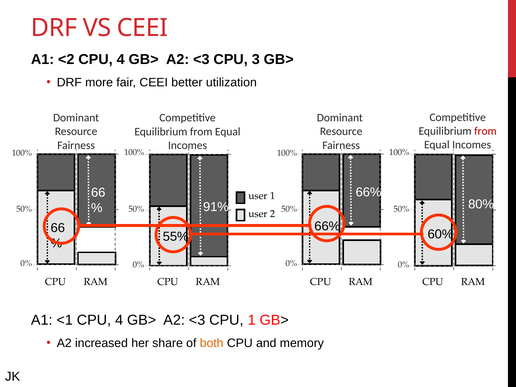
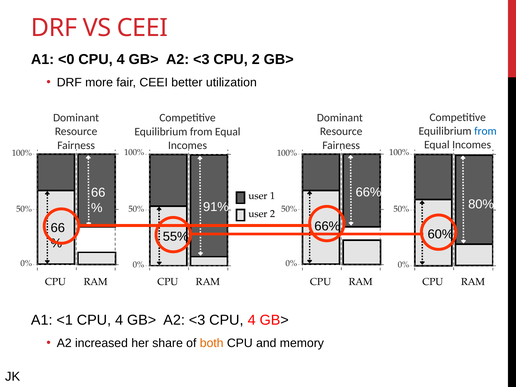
<2: <2 -> <0
CPU 3: 3 -> 2
from at (485, 131) colour: red -> blue
<3 CPU 1: 1 -> 4
